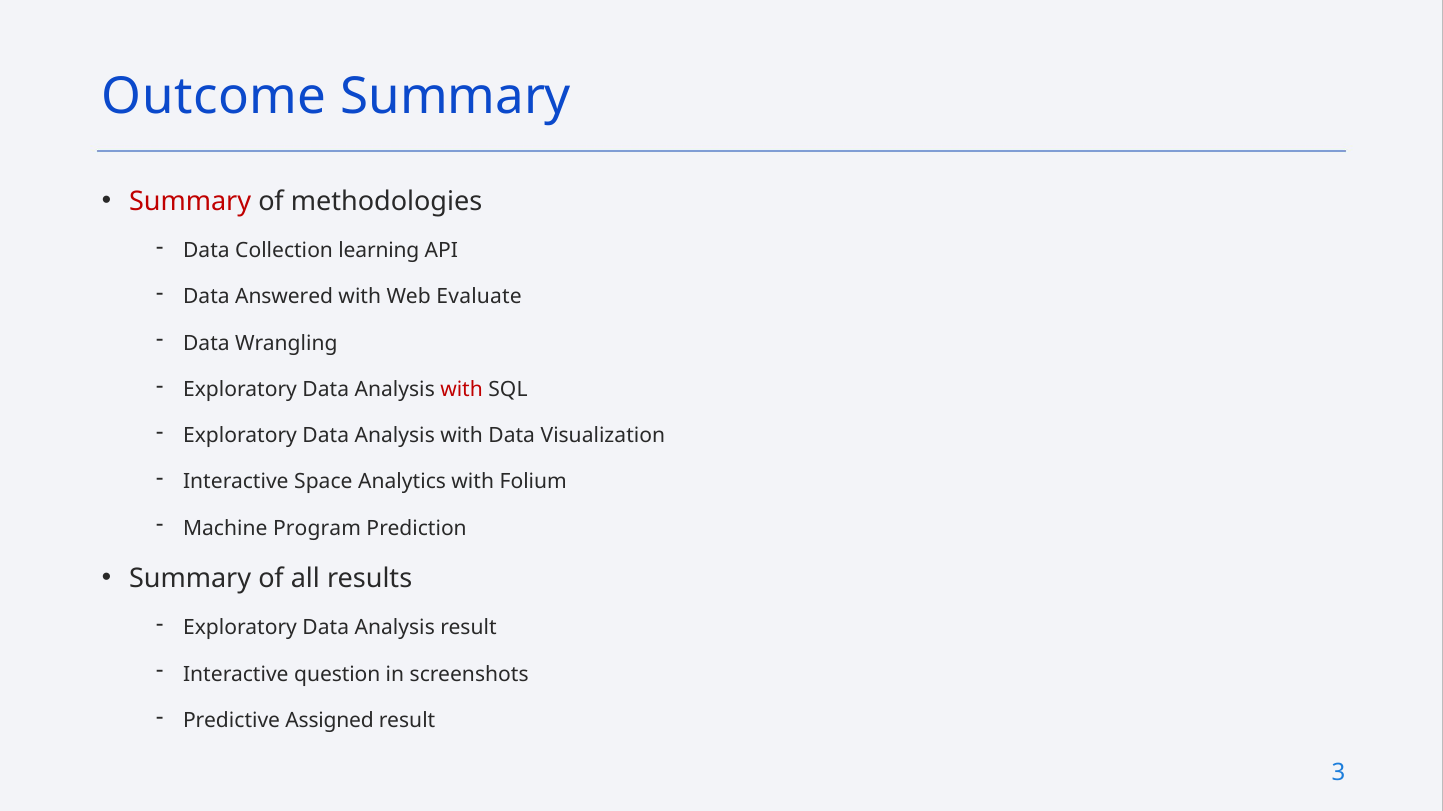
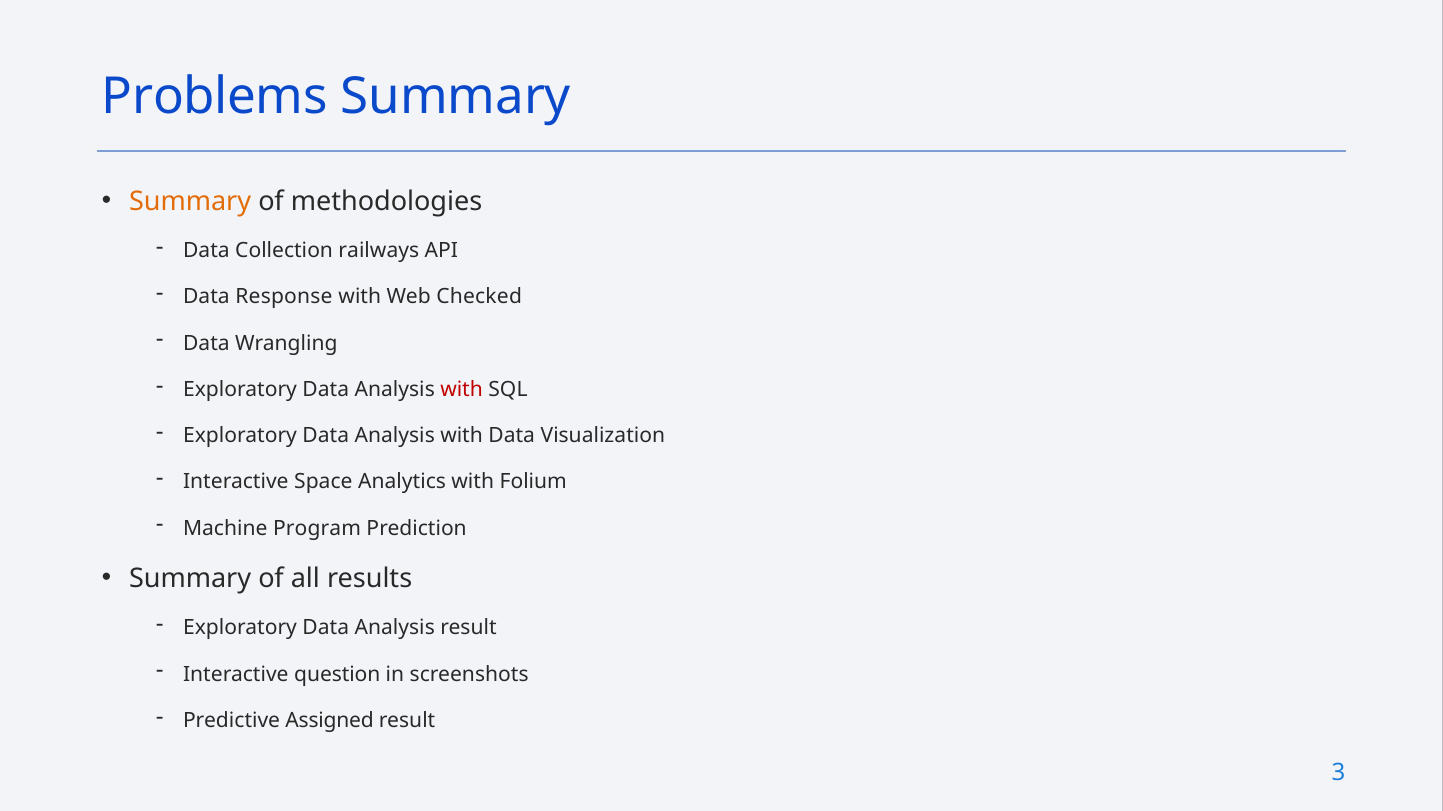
Outcome: Outcome -> Problems
Summary at (190, 201) colour: red -> orange
learning: learning -> railways
Answered: Answered -> Response
Evaluate: Evaluate -> Checked
